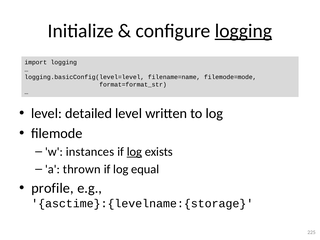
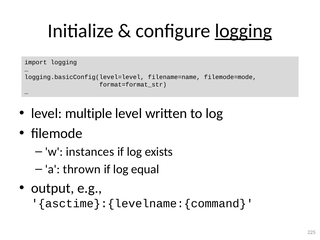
detailed: detailed -> multiple
log at (134, 152) underline: present -> none
profile: profile -> output
asctime}:{levelname:{storage: asctime}:{levelname:{storage -> asctime}:{levelname:{command
